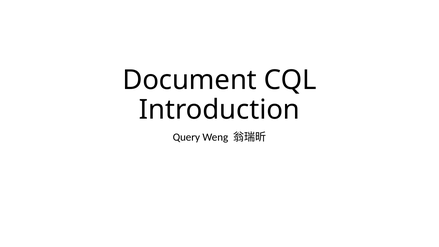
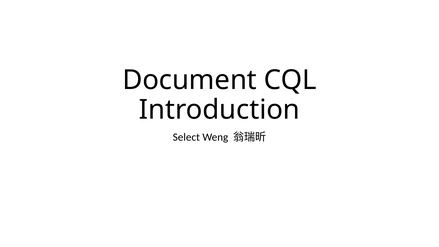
Query: Query -> Select
